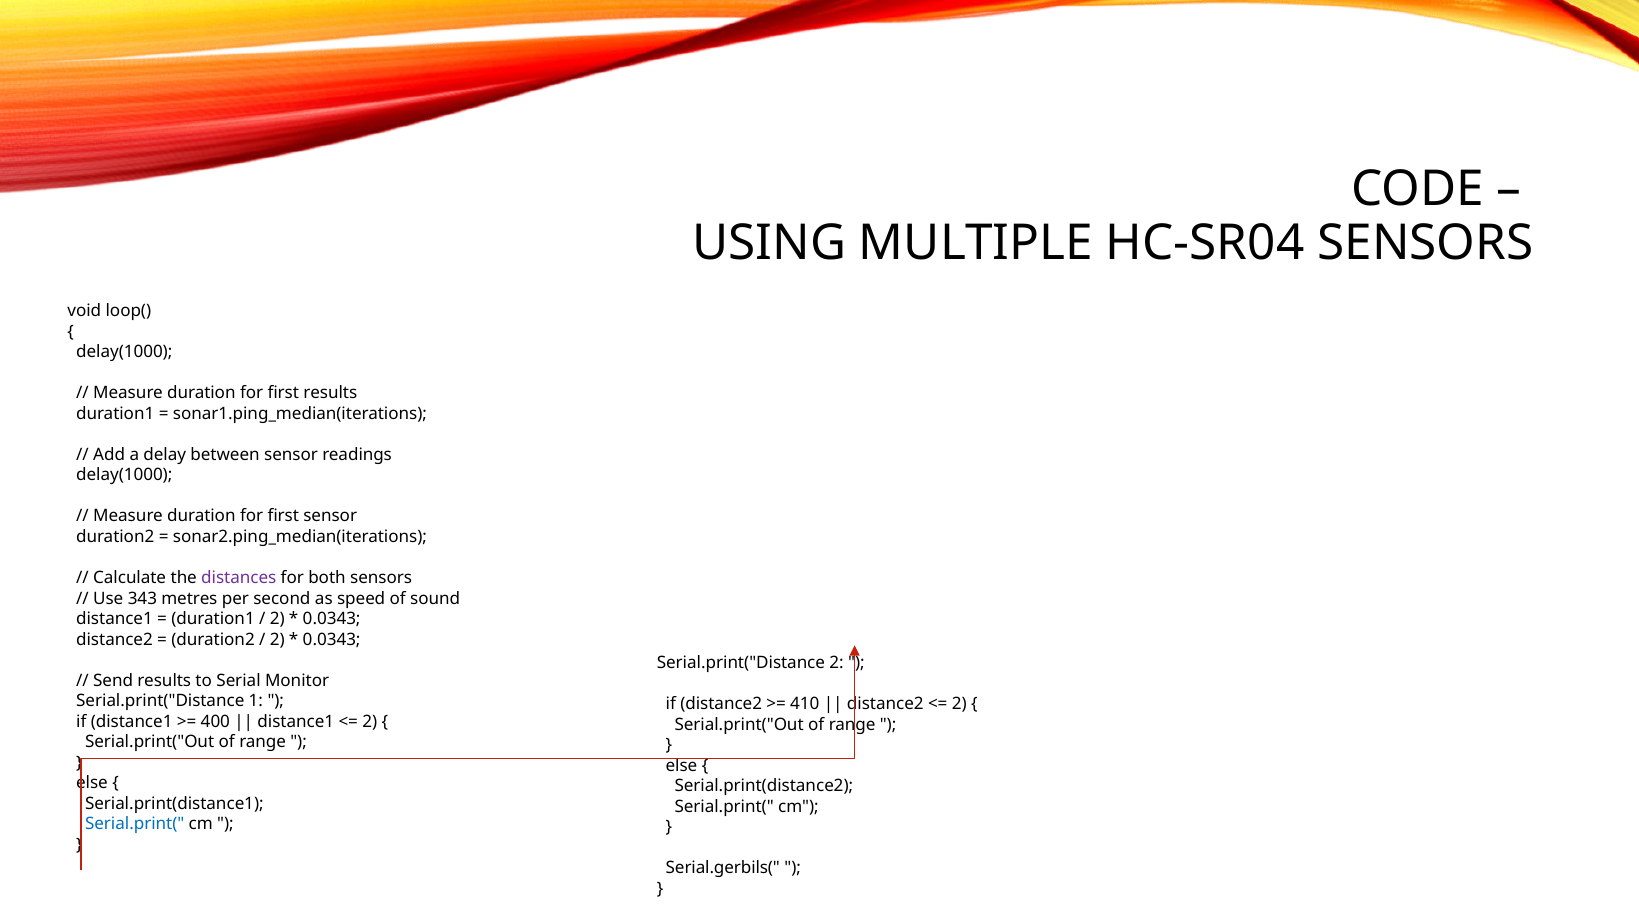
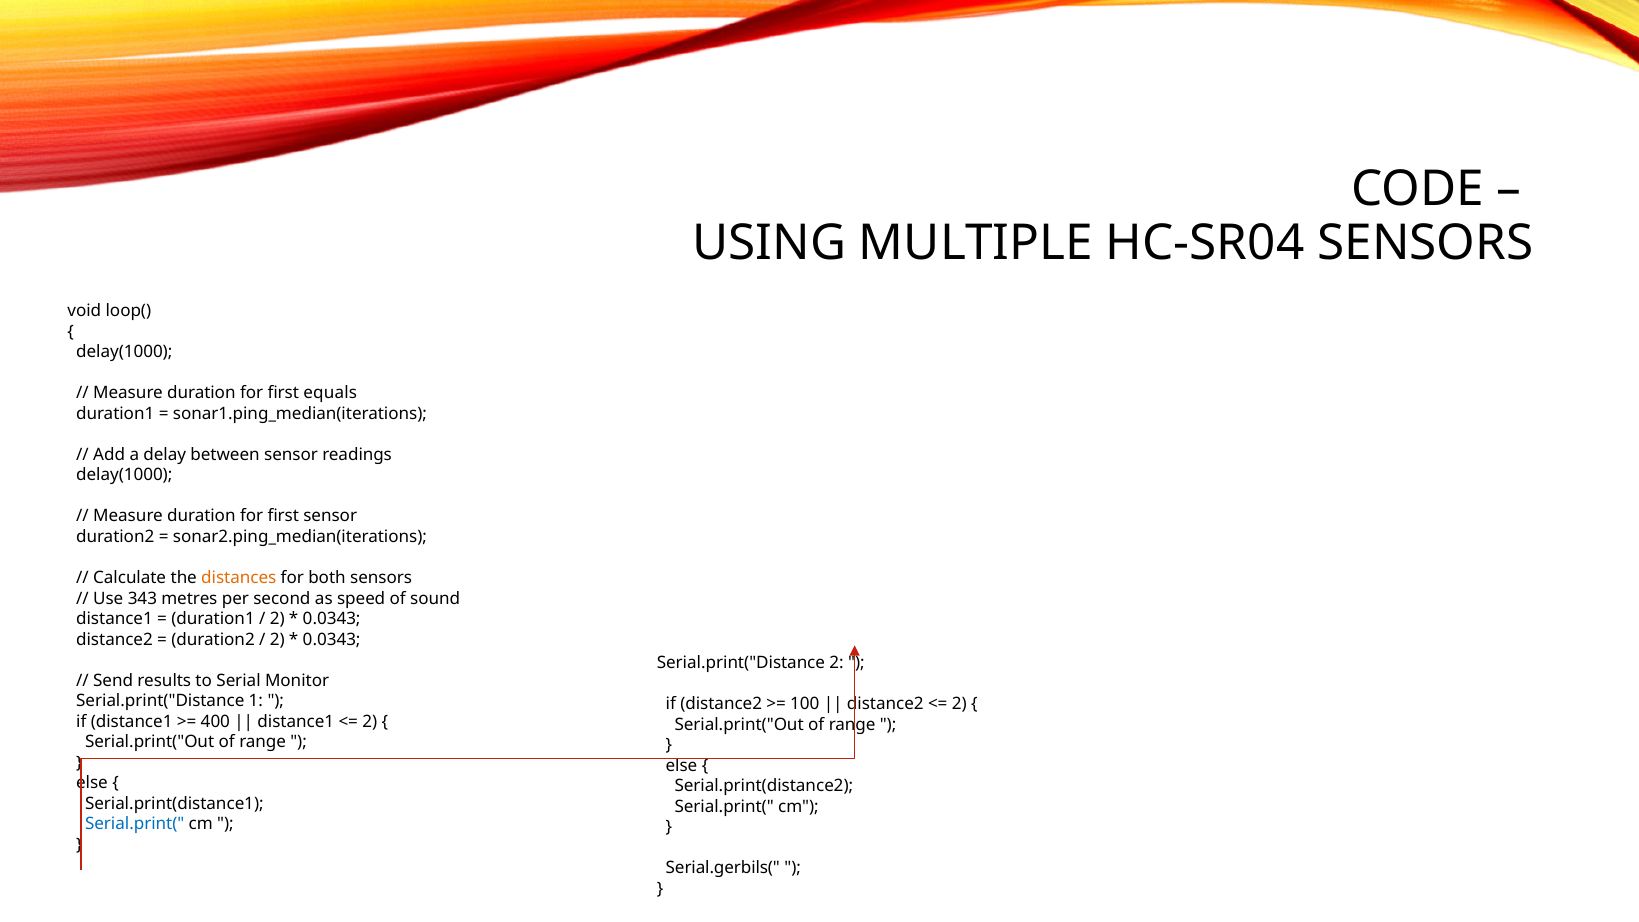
first results: results -> equals
distances colour: purple -> orange
410: 410 -> 100
